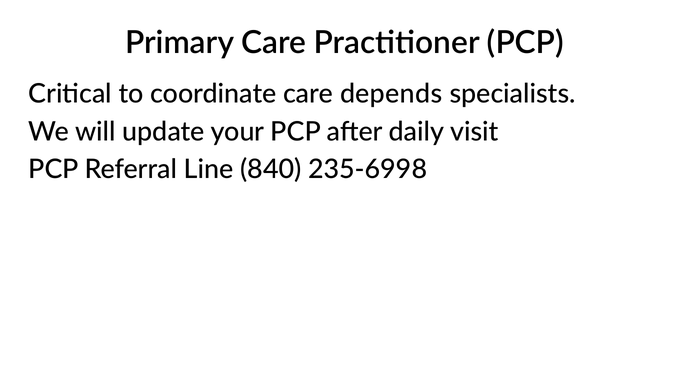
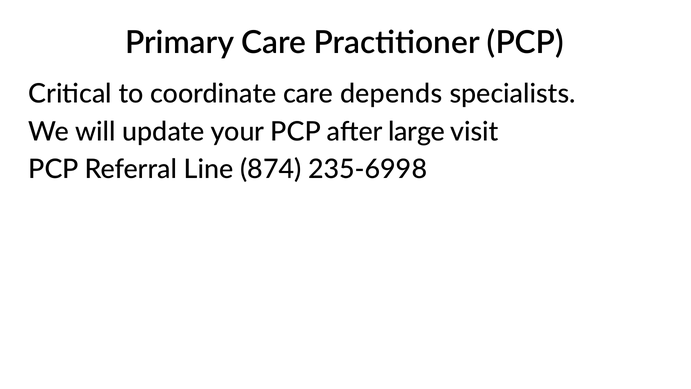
daily: daily -> large
840: 840 -> 874
